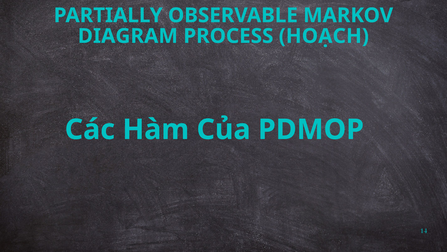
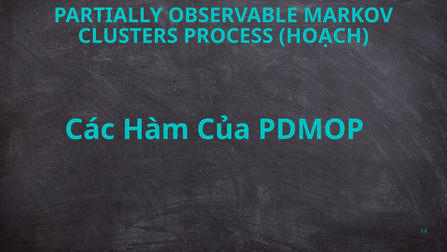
DIAGRAM: DIAGRAM -> CLUSTERS
